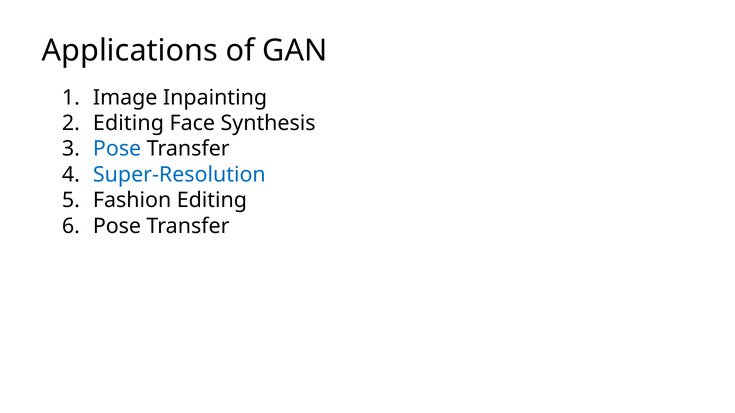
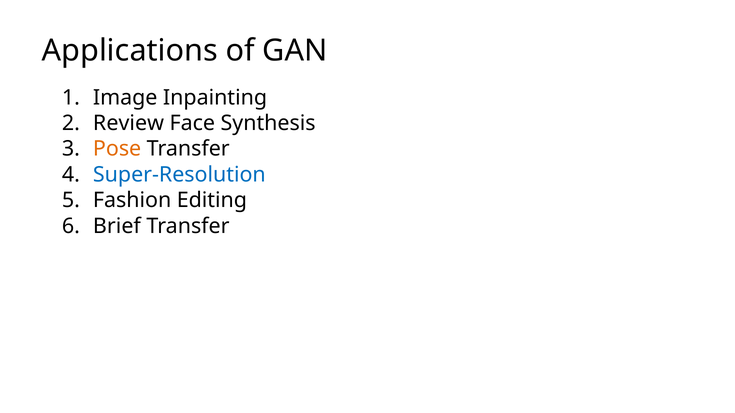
Editing at (128, 123): Editing -> Review
Pose at (117, 149) colour: blue -> orange
Pose at (117, 226): Pose -> Brief
